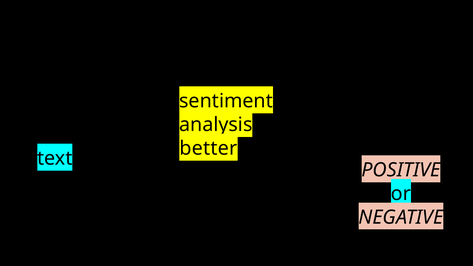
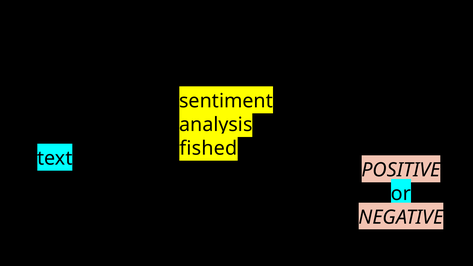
better: better -> fished
